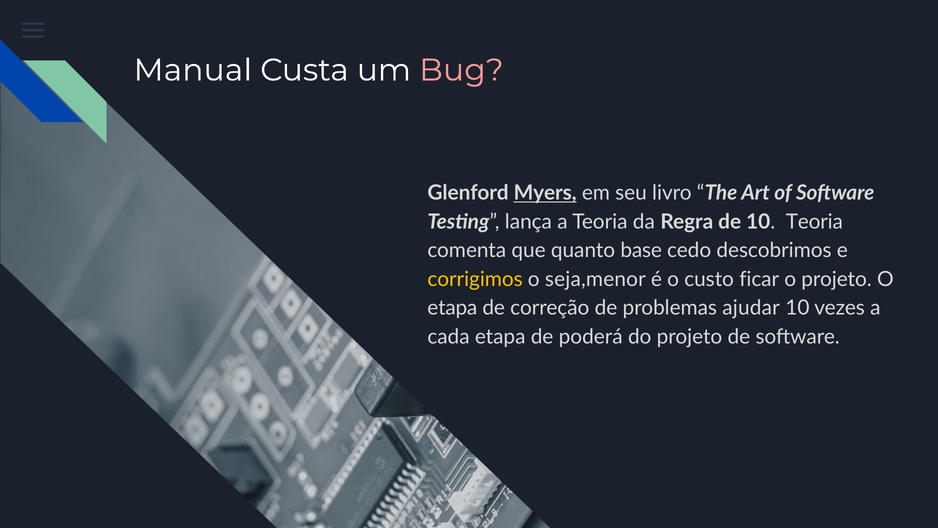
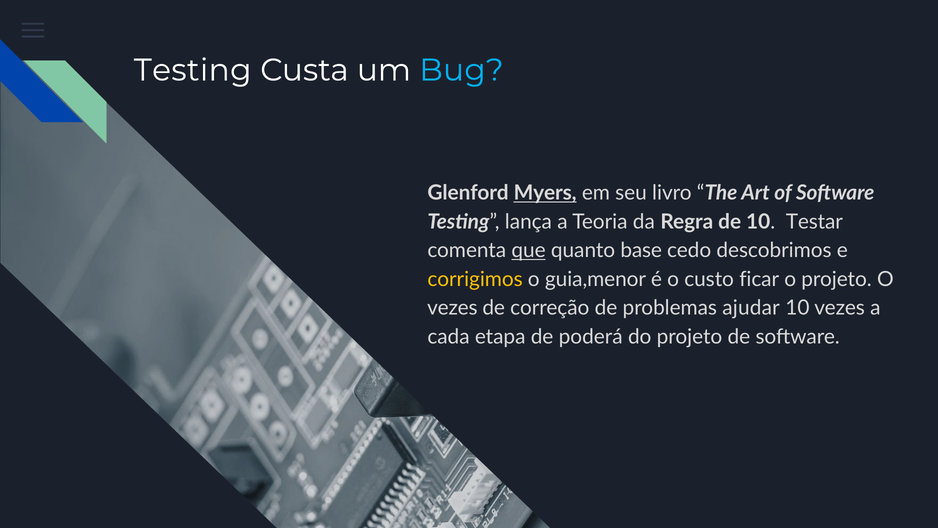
Manual at (193, 70): Manual -> Testing
Bug colour: pink -> light blue
10 Teoria: Teoria -> Testar
que underline: none -> present
seja,menor: seja,menor -> guia,menor
etapa at (452, 308): etapa -> vezes
